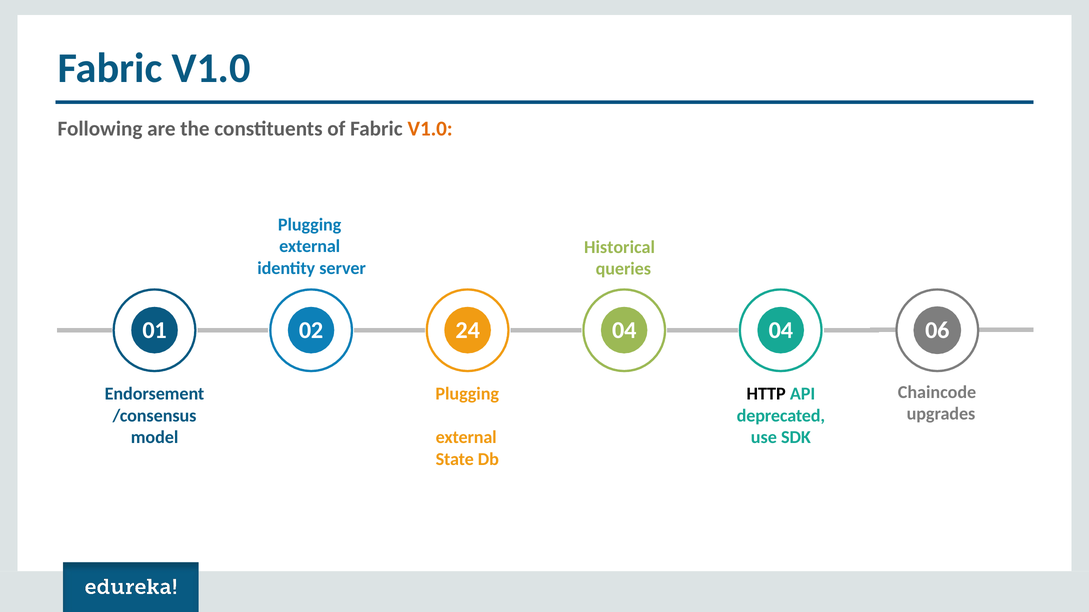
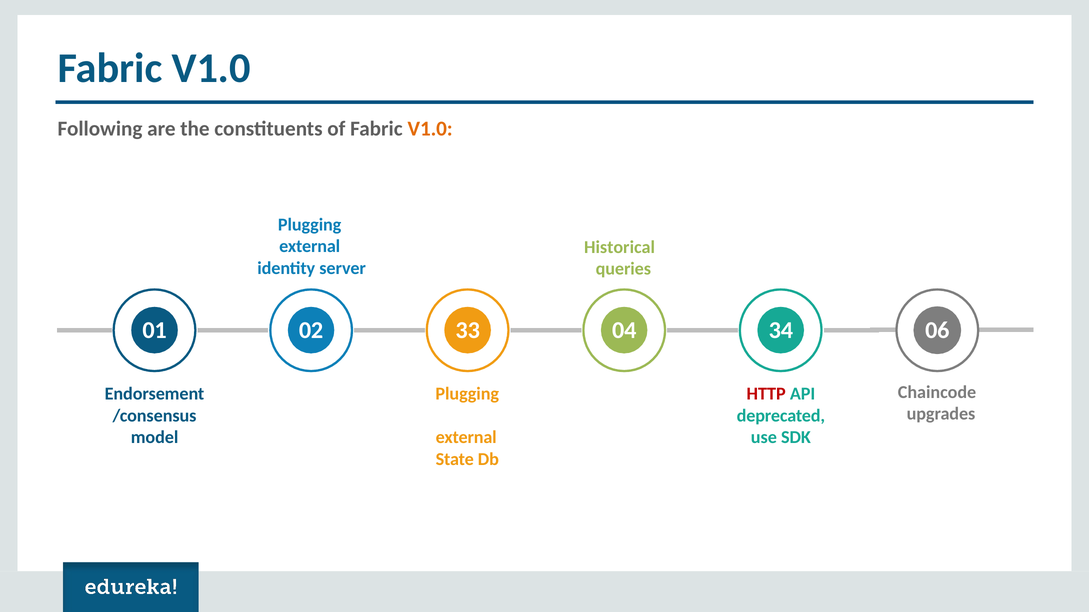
24: 24 -> 33
04 04: 04 -> 34
HTTP colour: black -> red
